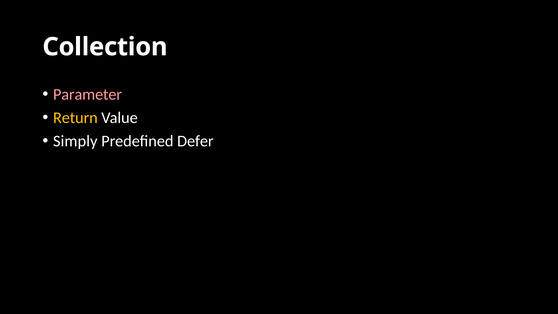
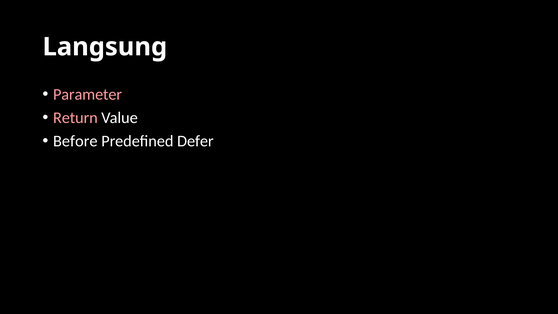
Collection: Collection -> Langsung
Return colour: yellow -> pink
Simply: Simply -> Before
